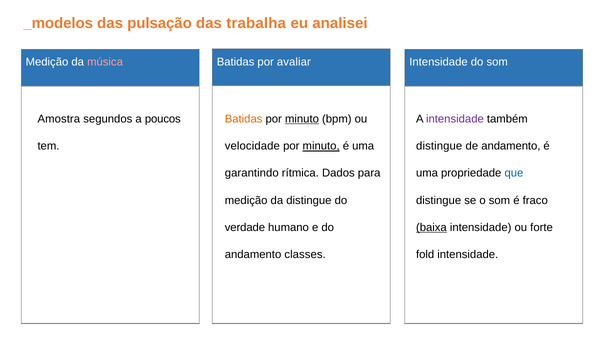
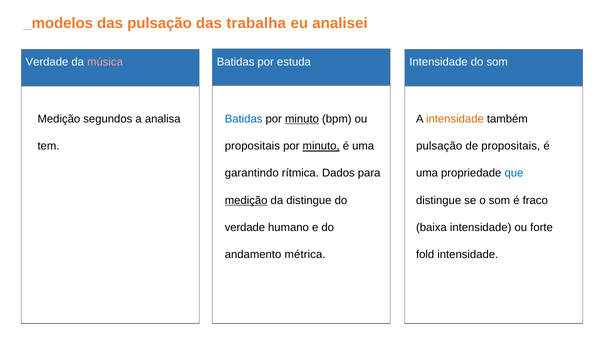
Medição at (47, 62): Medição -> Verdade
avaliar: avaliar -> estuda
Amostra at (59, 119): Amostra -> Medição
poucos: poucos -> analisa
Batidas at (244, 119) colour: orange -> blue
intensidade at (455, 119) colour: purple -> orange
velocidade at (252, 146): velocidade -> propositais
distingue at (439, 146): distingue -> pulsação
de andamento: andamento -> propositais
medição at (246, 200) underline: none -> present
baixa underline: present -> none
classes: classes -> métrica
